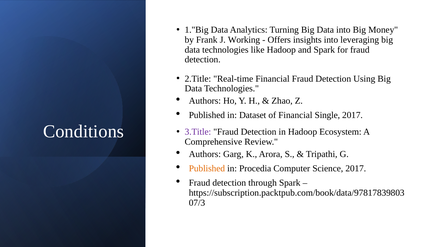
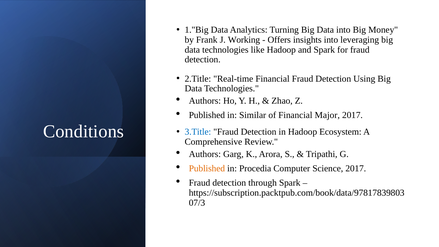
Dataset: Dataset -> Similar
Single: Single -> Major
3.Title colour: purple -> blue
